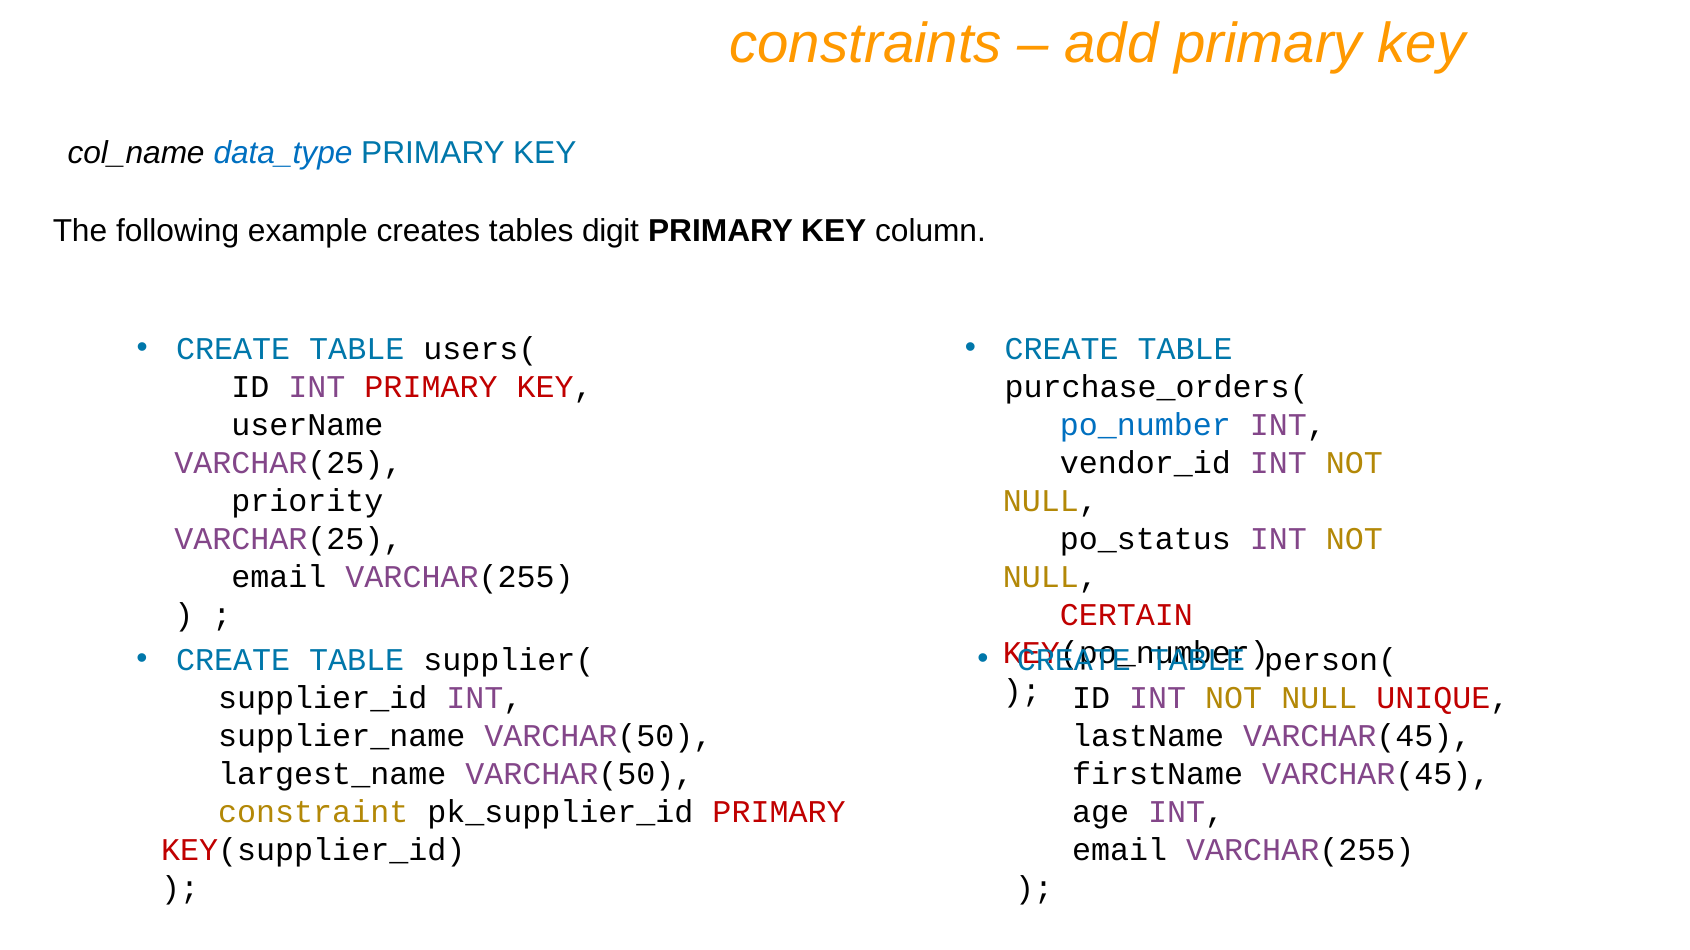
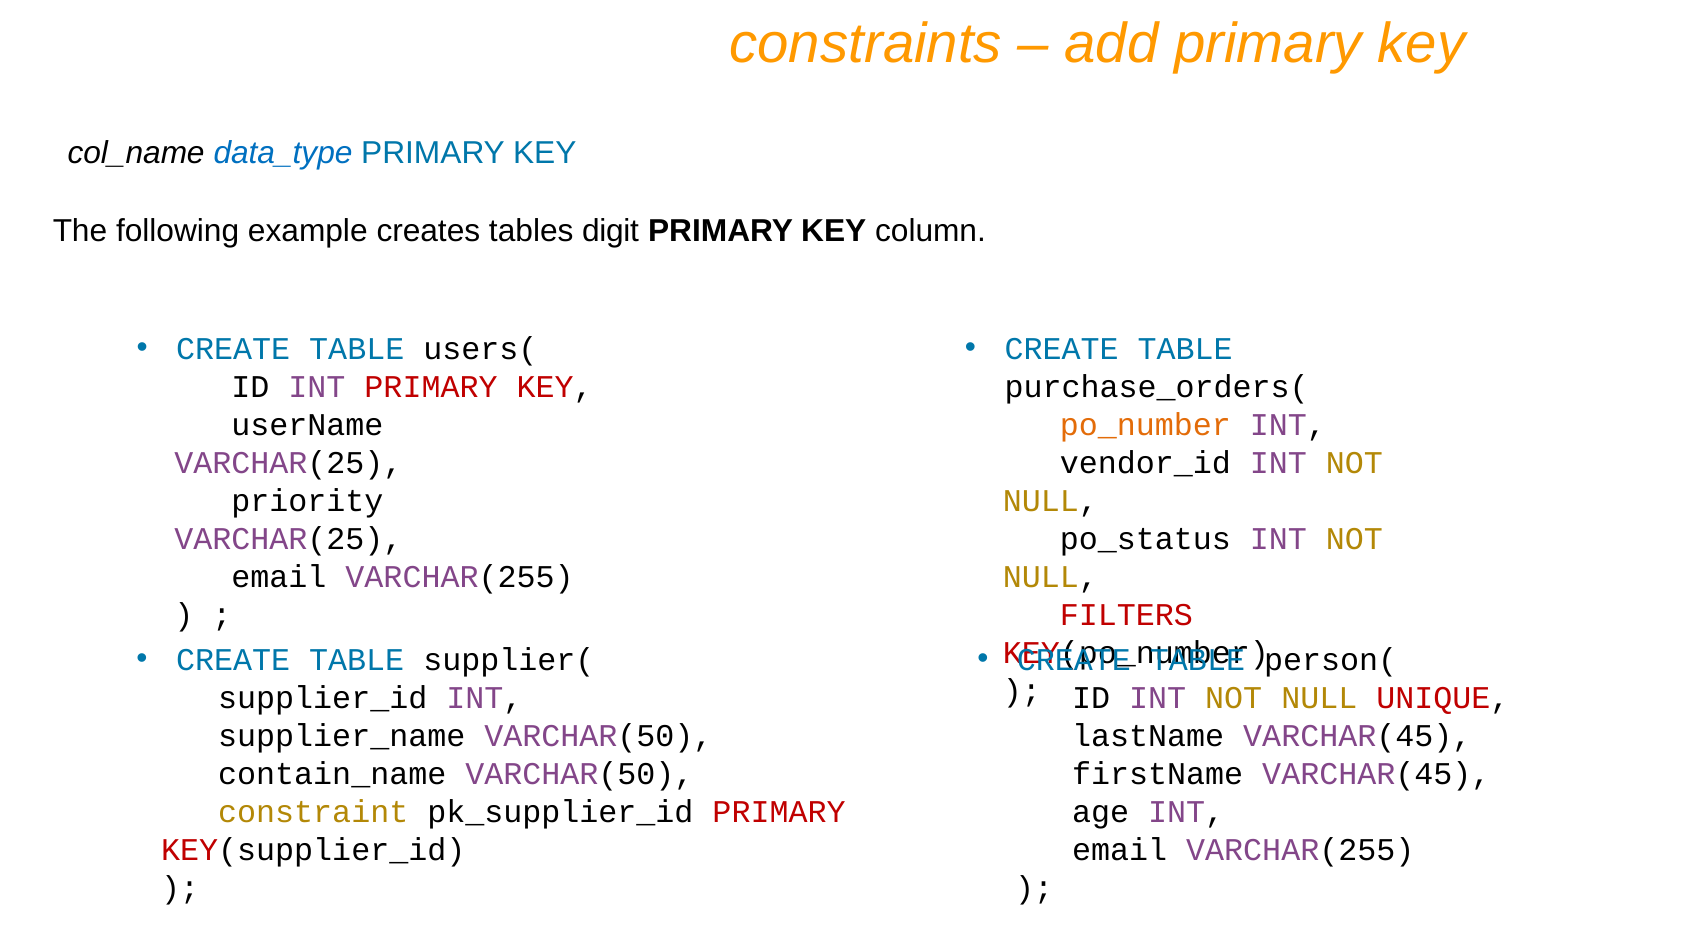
po_number colour: blue -> orange
CERTAIN: CERTAIN -> FILTERS
largest_name: largest_name -> contain_name
